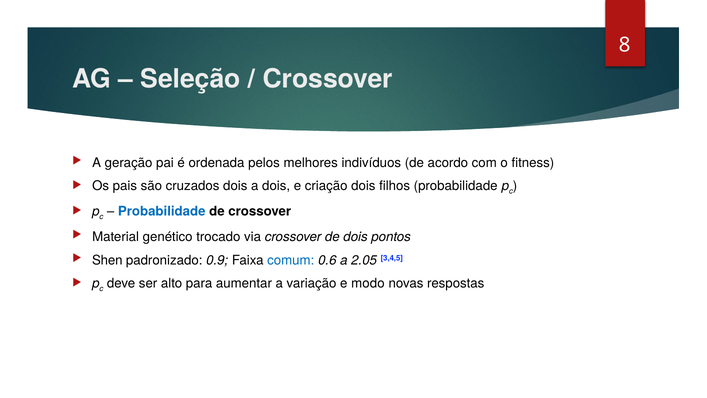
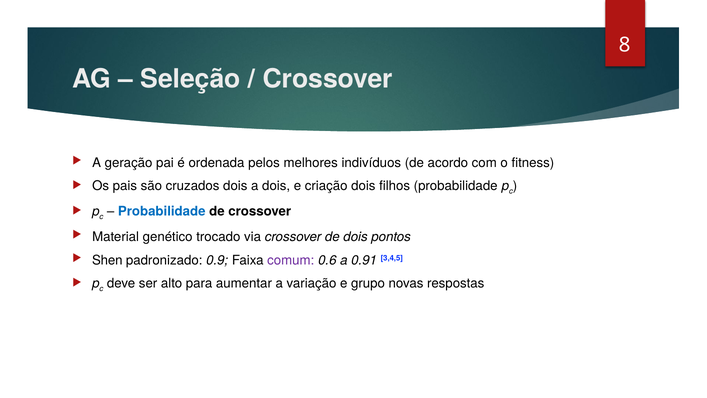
comum colour: blue -> purple
2.05: 2.05 -> 0.91
modo: modo -> grupo
